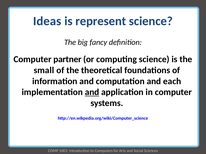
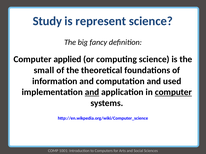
Ideas: Ideas -> Study
partner: partner -> applied
each: each -> used
computer at (173, 92) underline: none -> present
